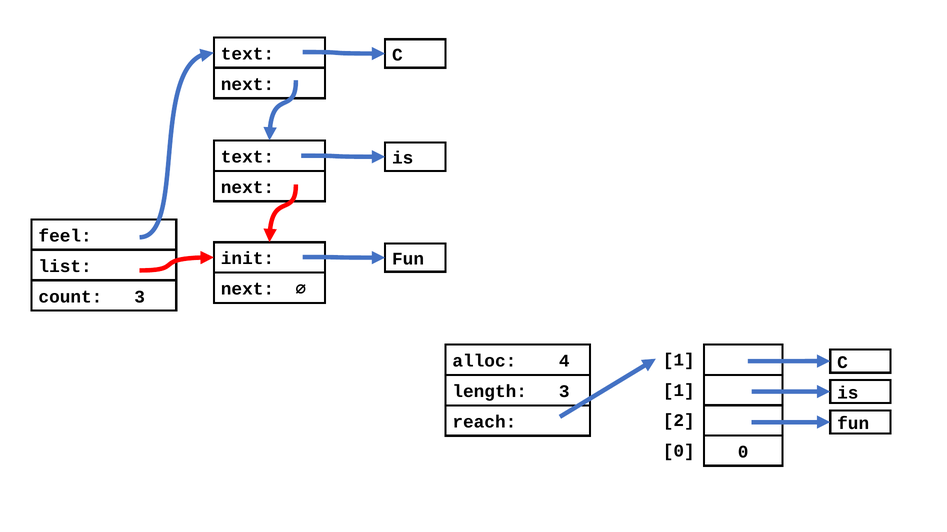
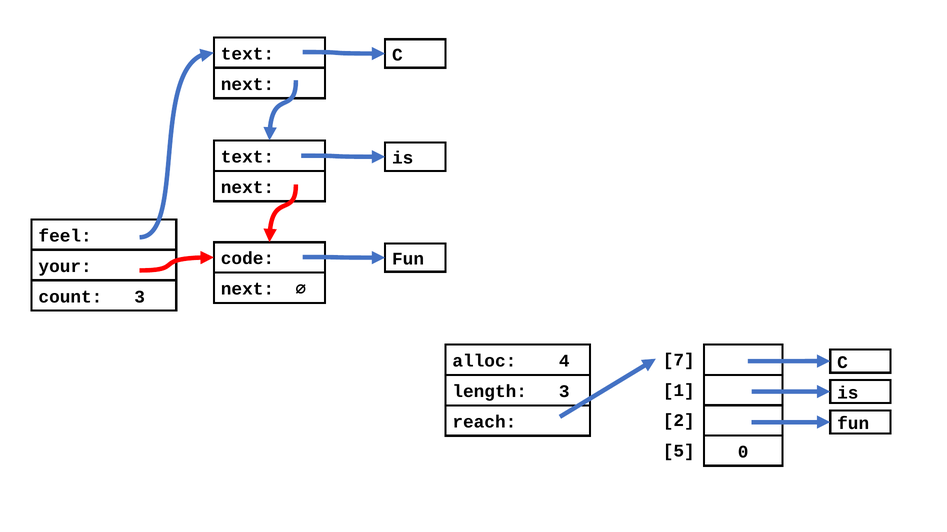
init: init -> code
list: list -> your
1 at (679, 360): 1 -> 7
0 at (679, 451): 0 -> 5
